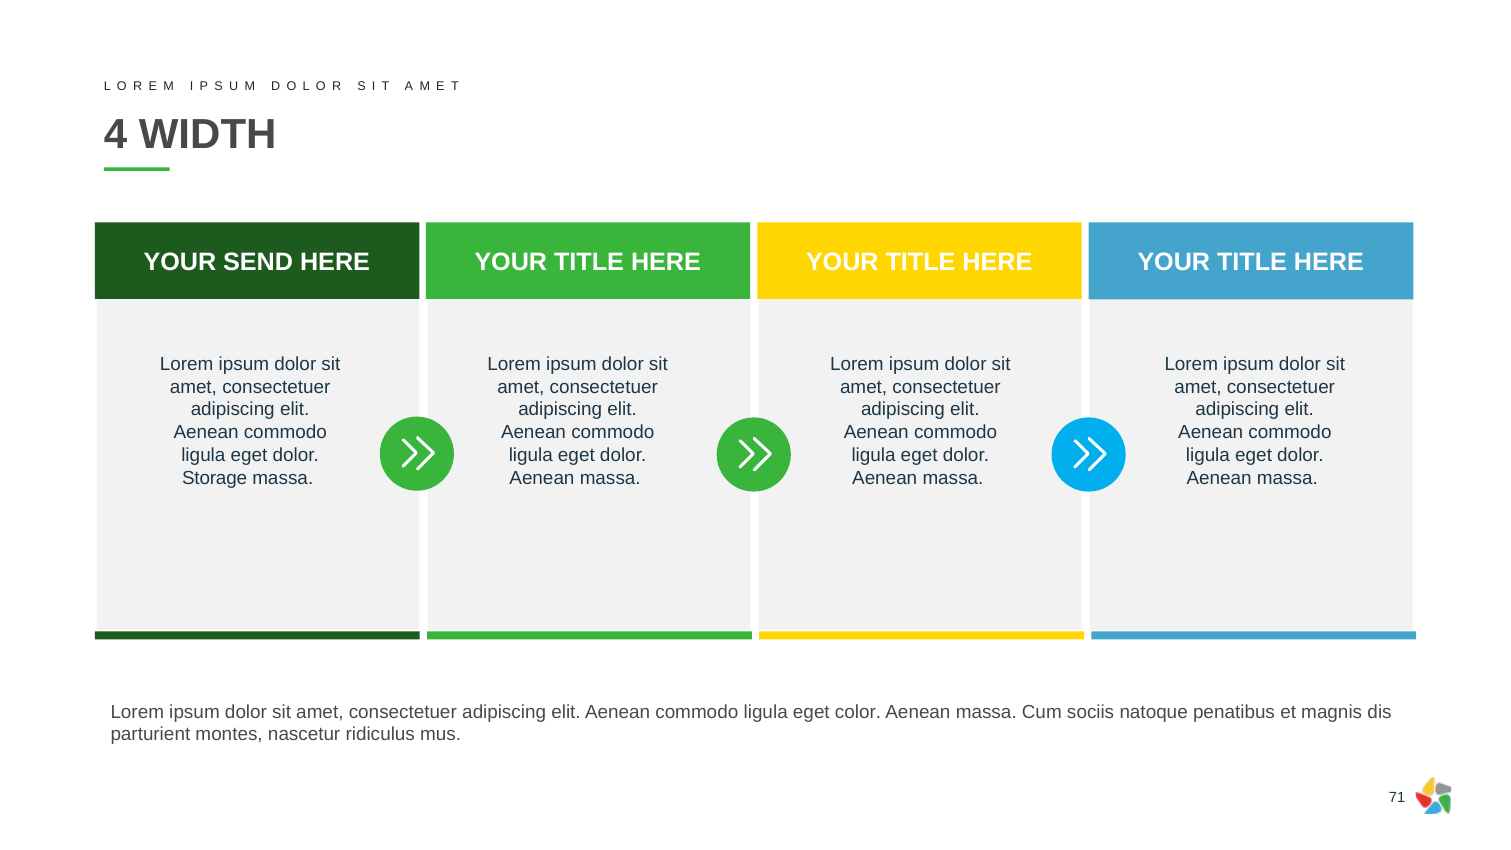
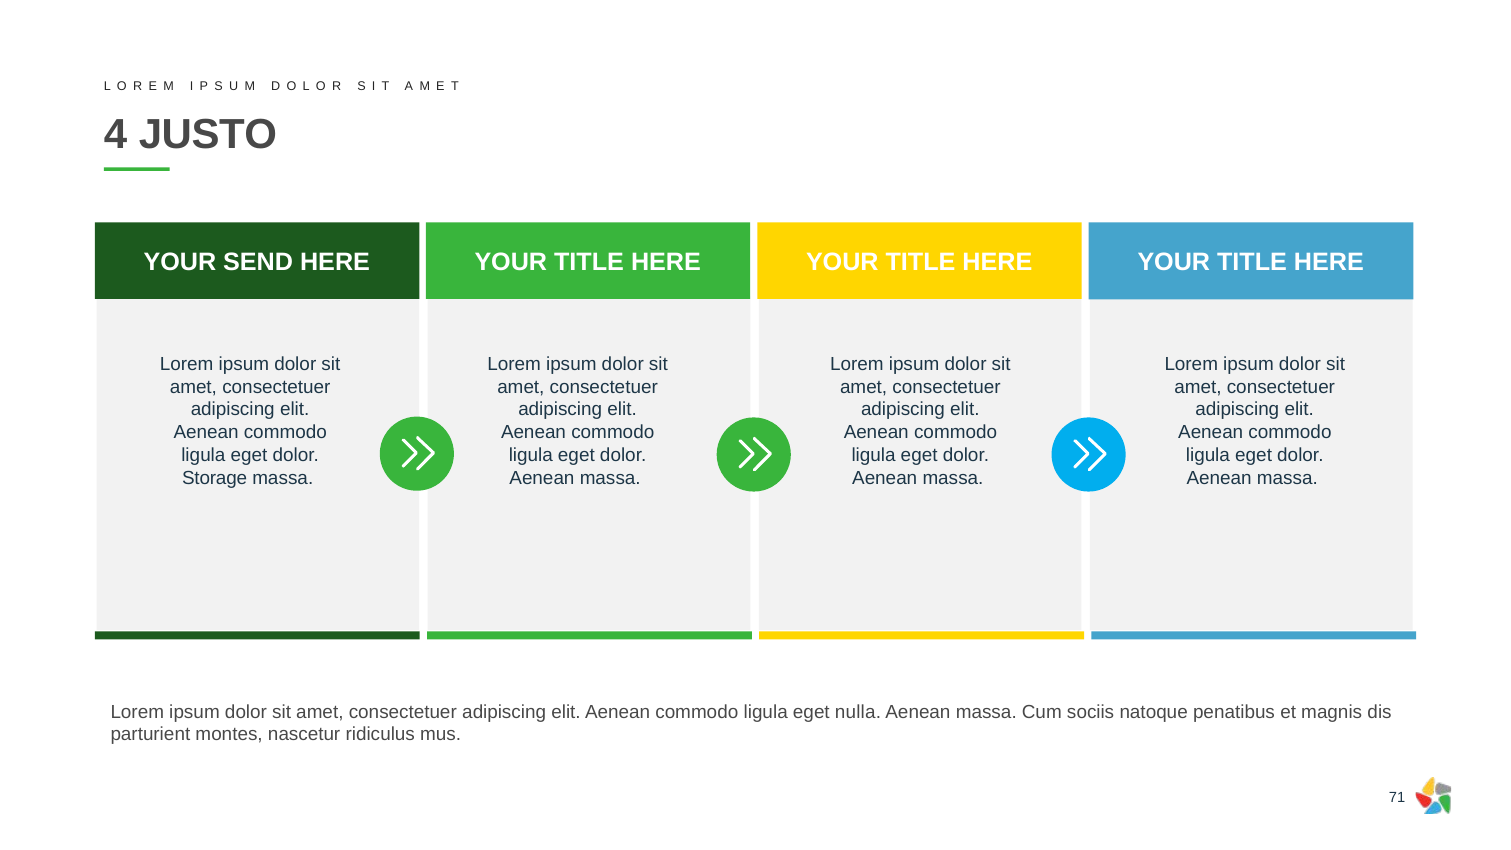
WIDTH: WIDTH -> JUSTO
color: color -> nulla
